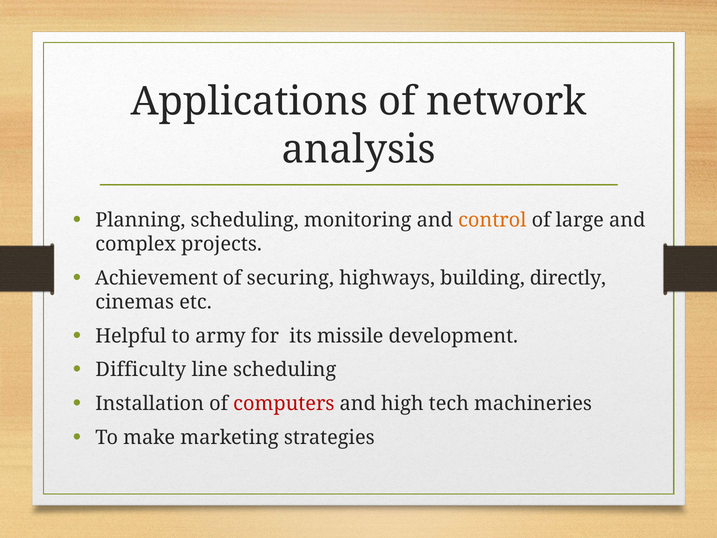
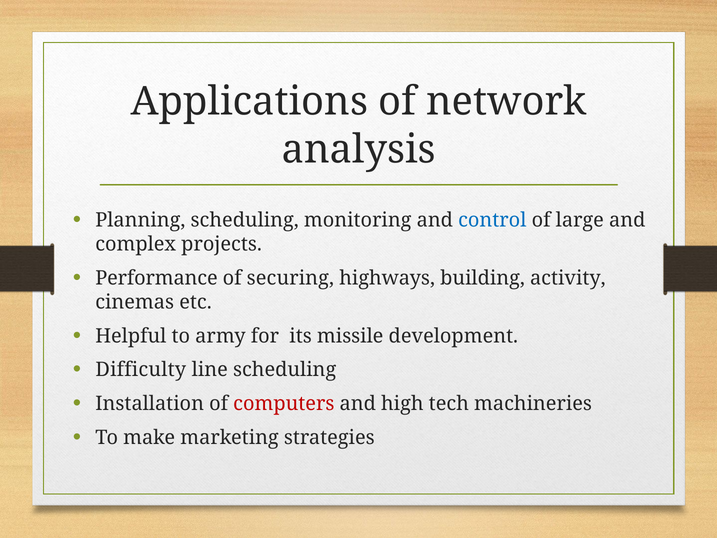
control colour: orange -> blue
Achievement: Achievement -> Performance
directly: directly -> activity
